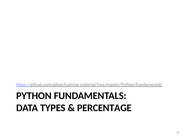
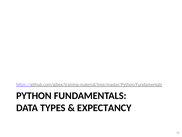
PERCENTAGE: PERCENTAGE -> EXPECTANCY
